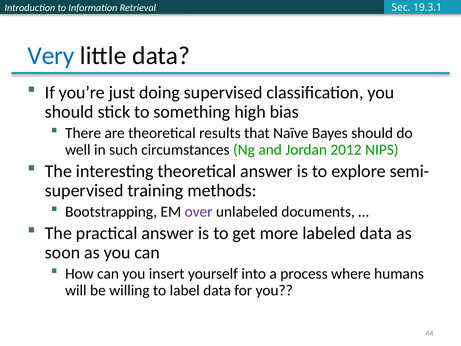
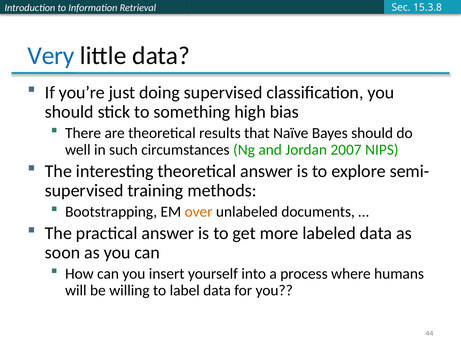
19.3.1: 19.3.1 -> 15.3.8
2012: 2012 -> 2007
over colour: purple -> orange
